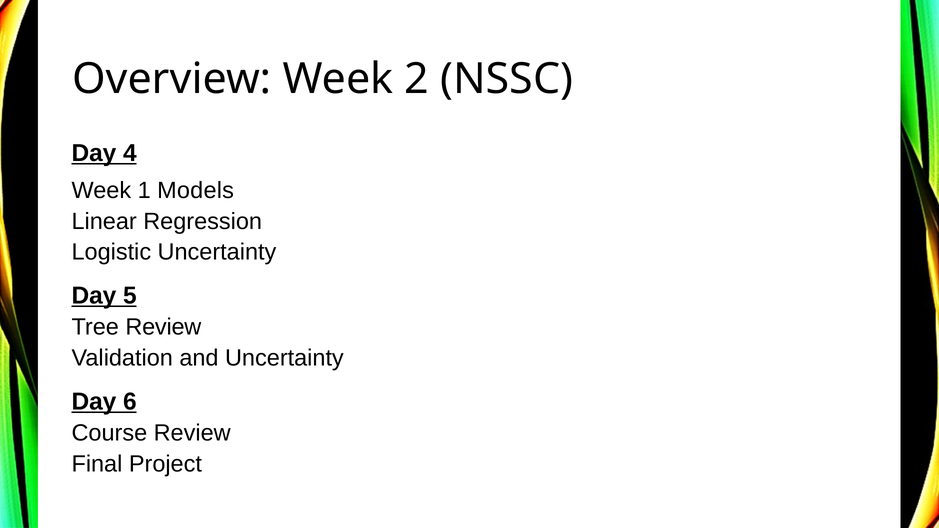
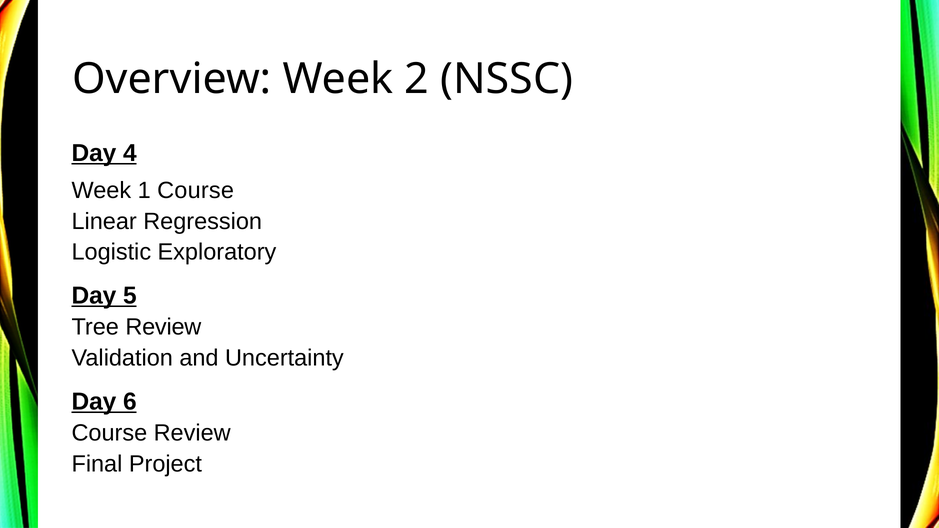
1 Models: Models -> Course
Logistic Uncertainty: Uncertainty -> Exploratory
